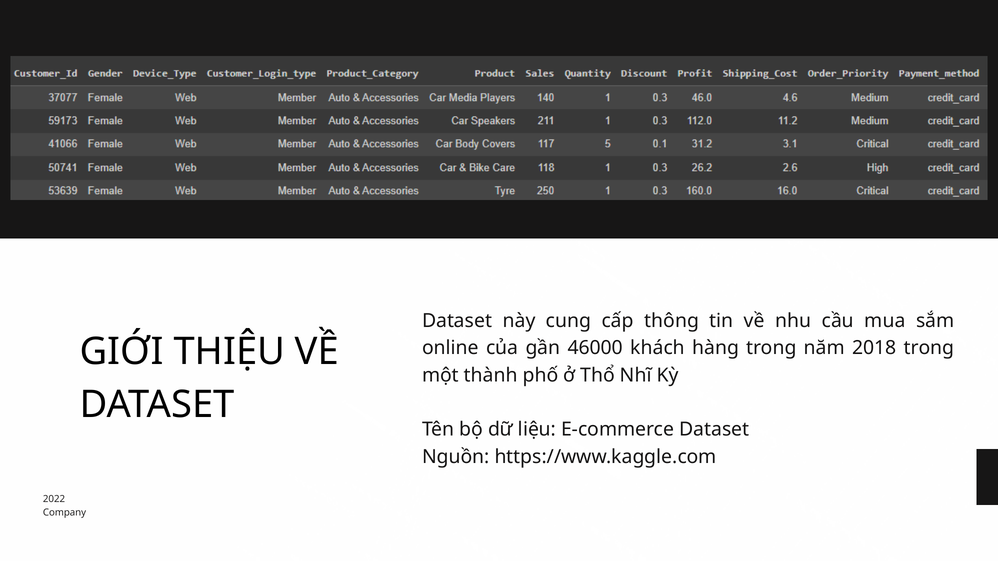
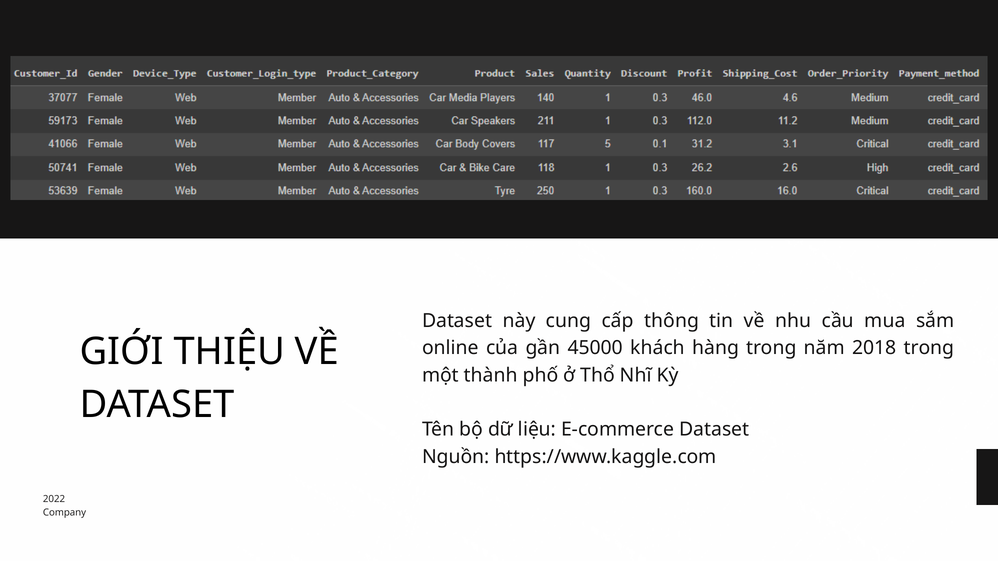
46000: 46000 -> 45000
